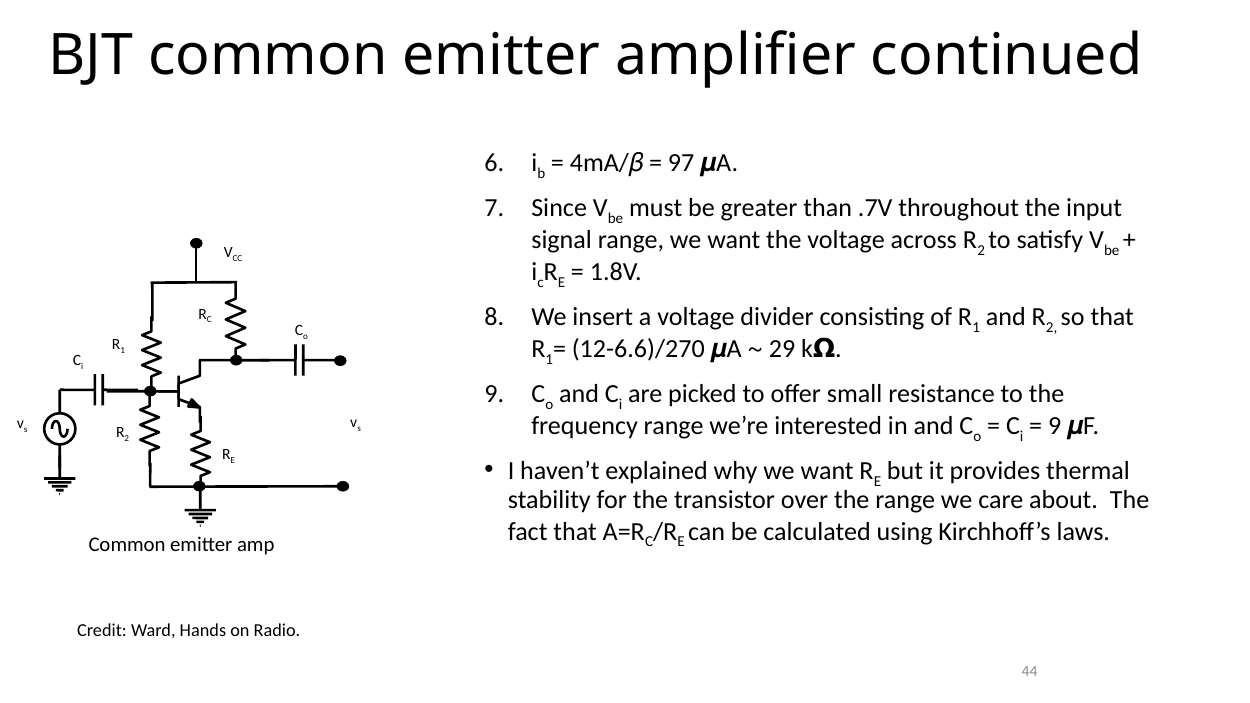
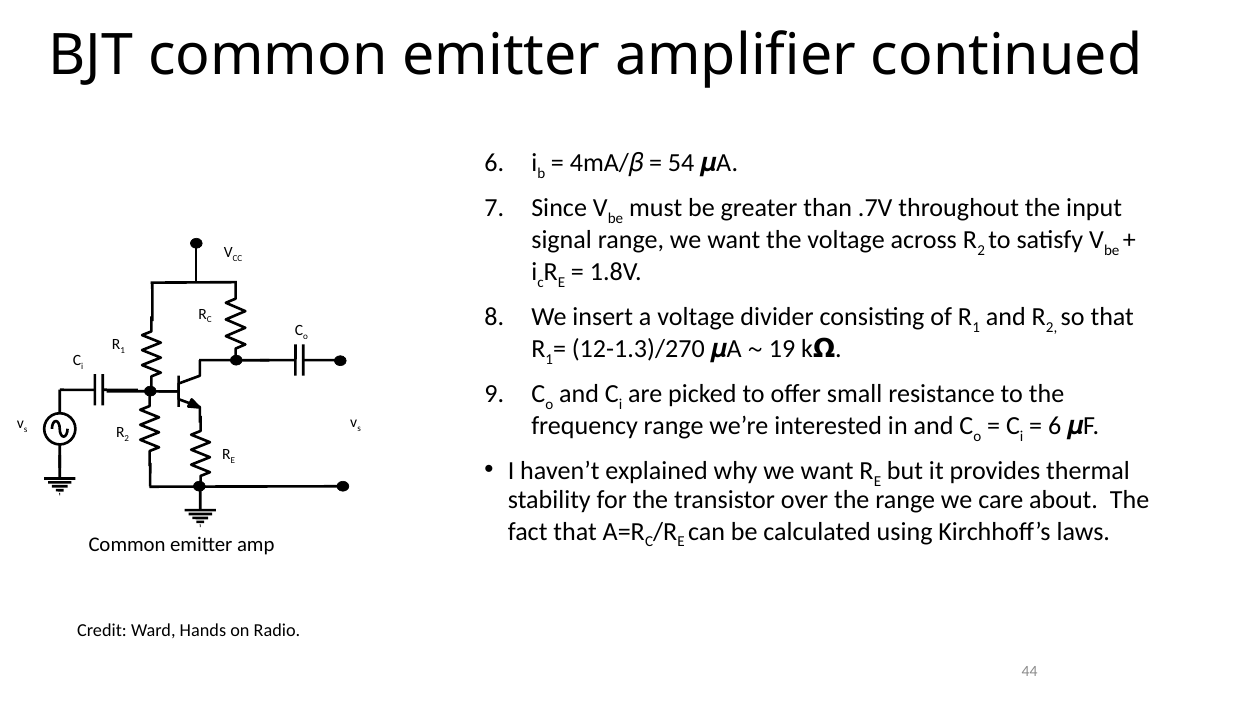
97: 97 -> 54
12-6.6)/270: 12-6.6)/270 -> 12-1.3)/270
29: 29 -> 19
9 at (1055, 426): 9 -> 6
